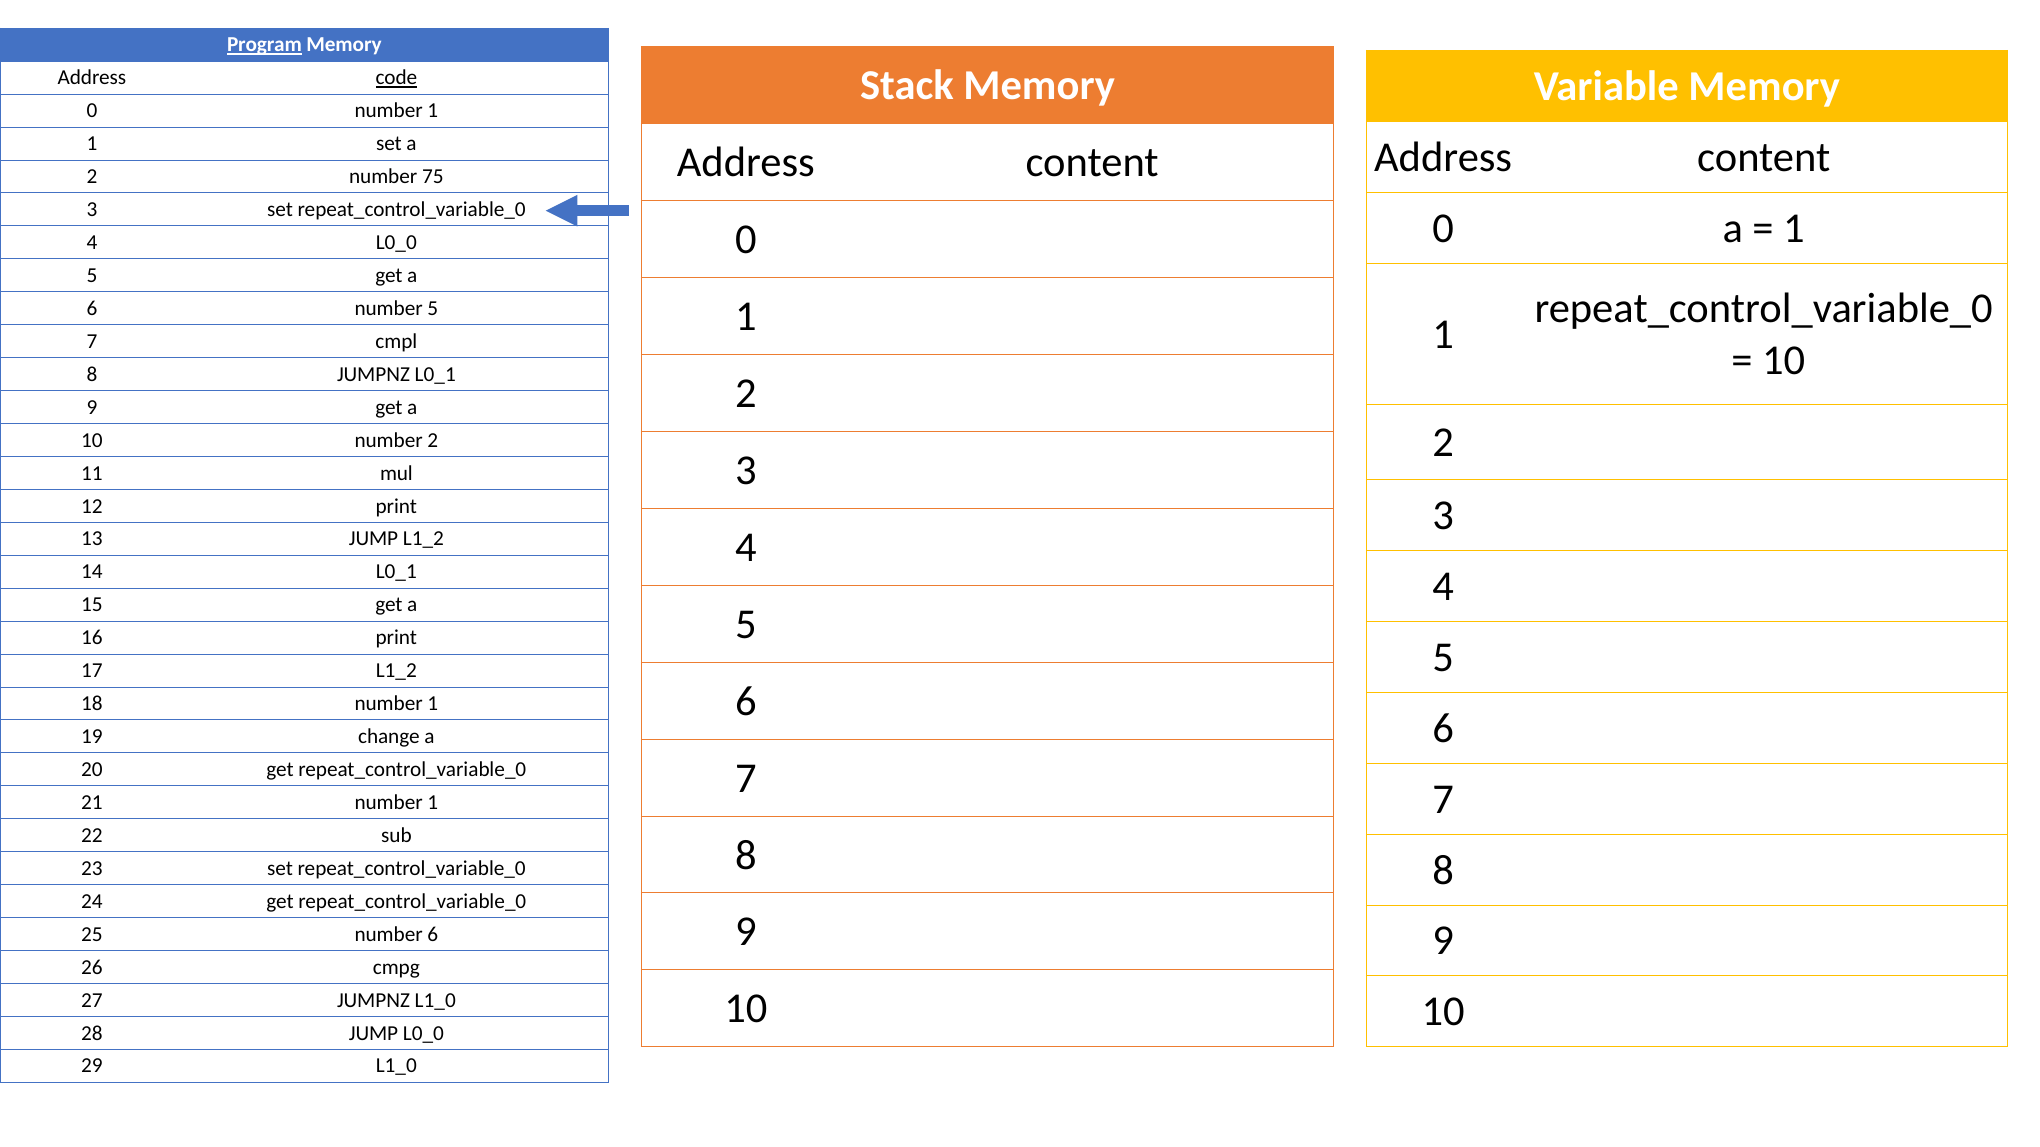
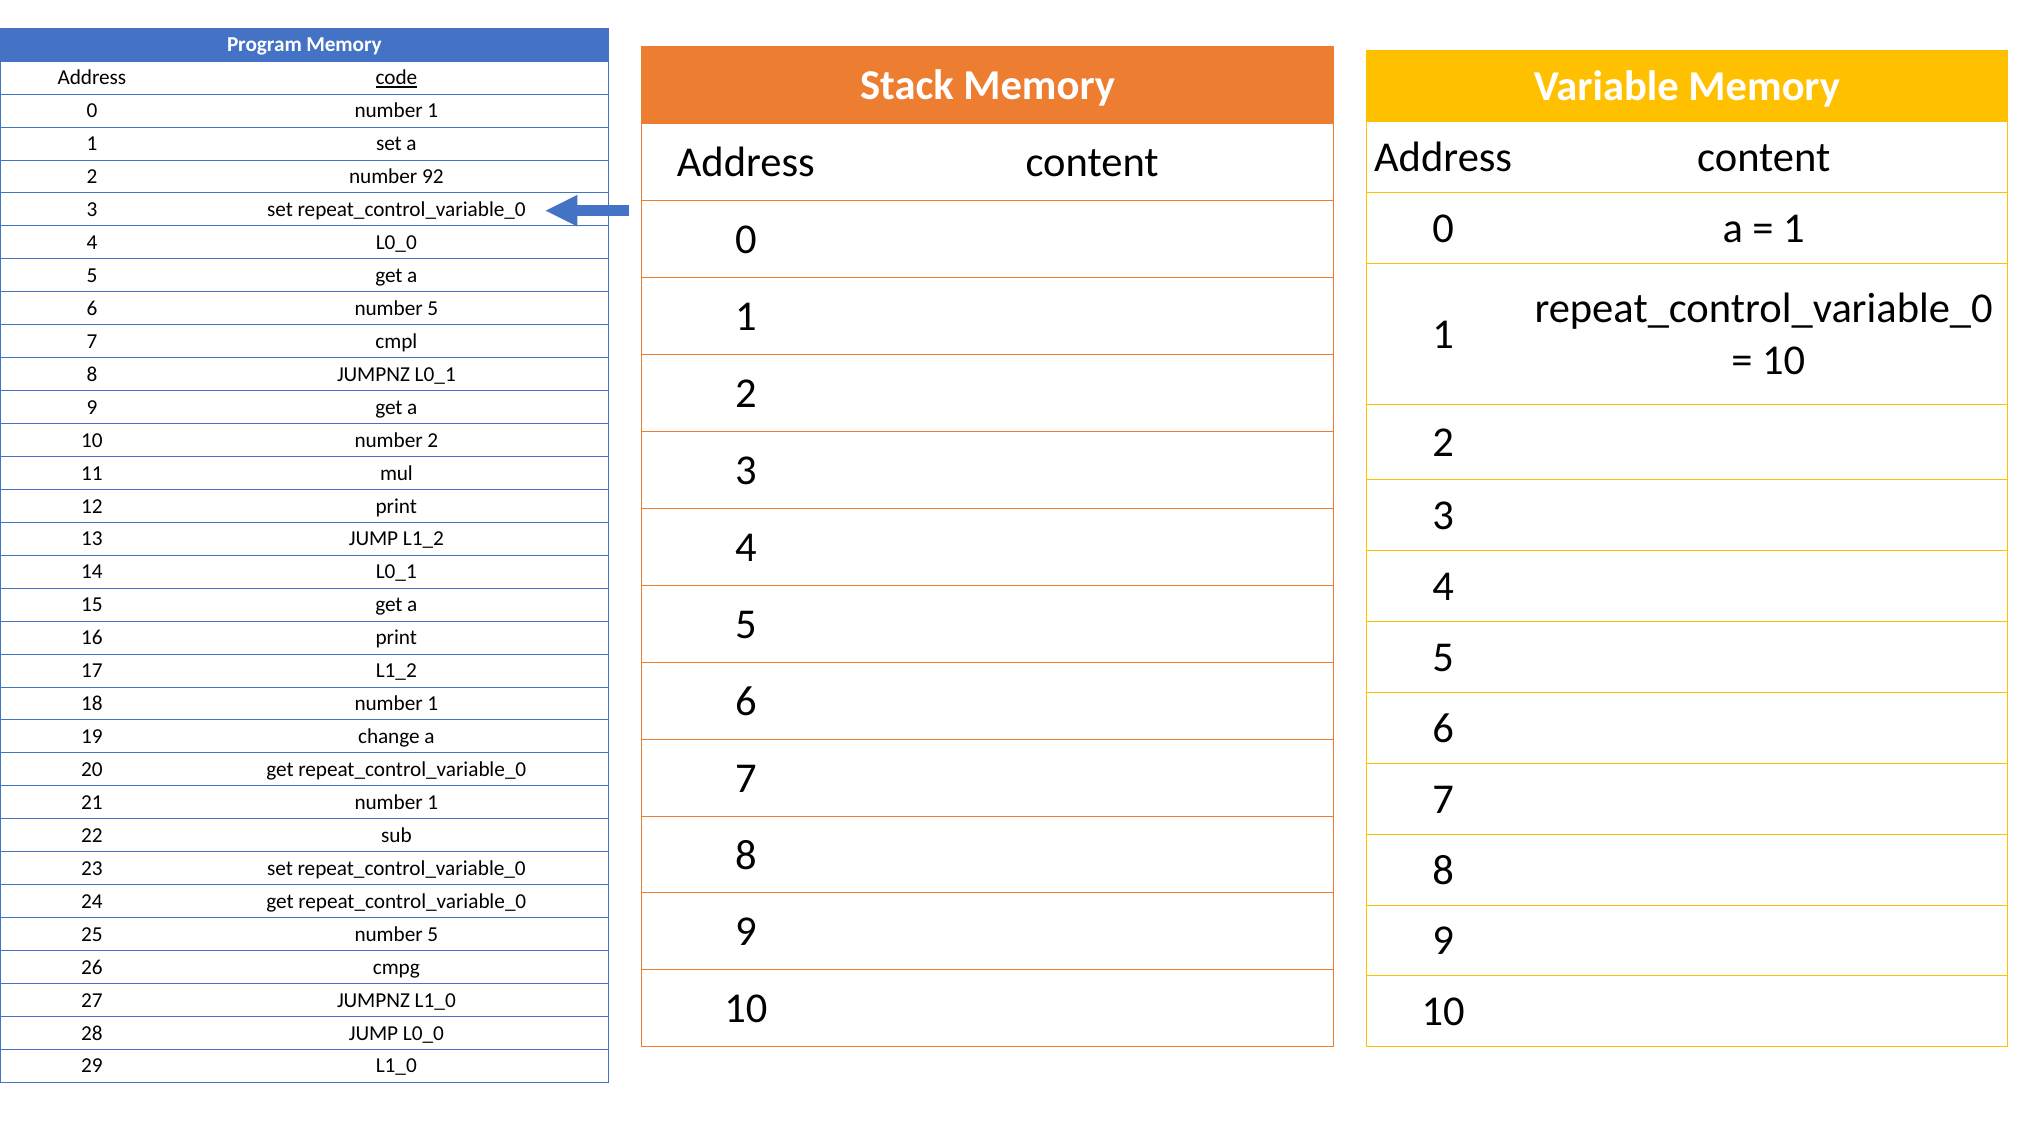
Program underline: present -> none
75: 75 -> 92
25 number 6: 6 -> 5
